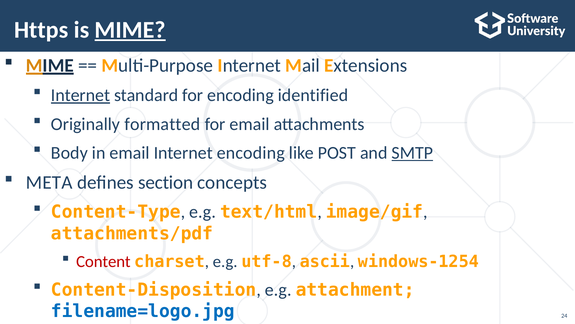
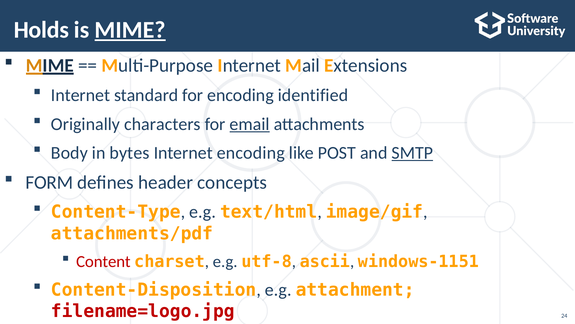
Https: Https -> Holds
Internet at (81, 95) underline: present -> none
formatted: formatted -> characters
email at (250, 124) underline: none -> present
in email: email -> bytes
META: META -> FORM
section: section -> header
windows-1254: windows-1254 -> windows-1151
filename=logo.jpg colour: blue -> red
